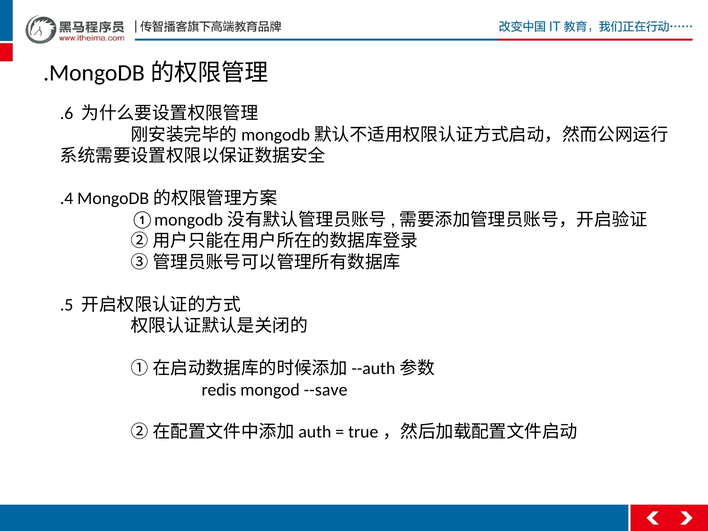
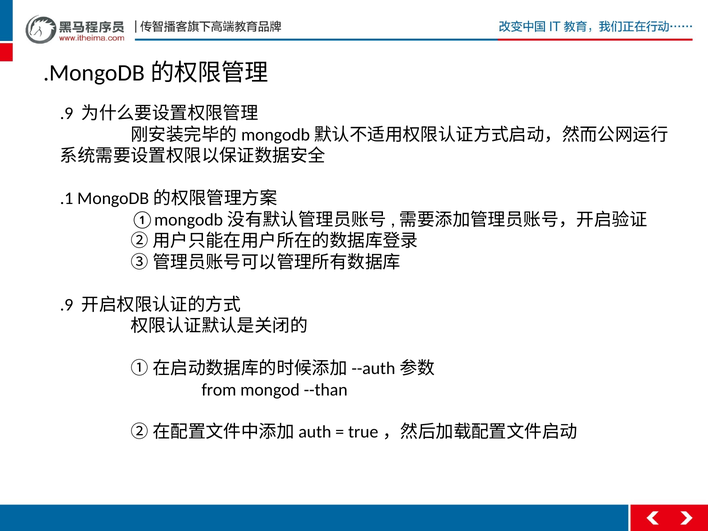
.6 at (67, 114): .6 -> .9
.4: .4 -> .1
.5 at (67, 305): .5 -> .9
redis: redis -> from
--save: --save -> --than
